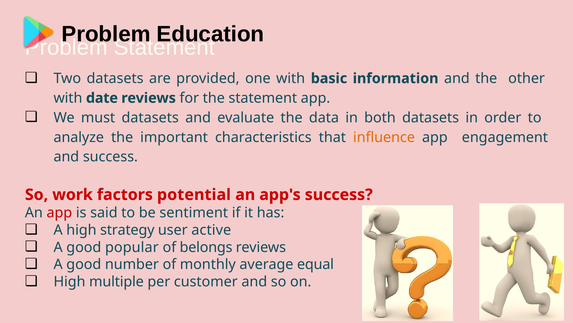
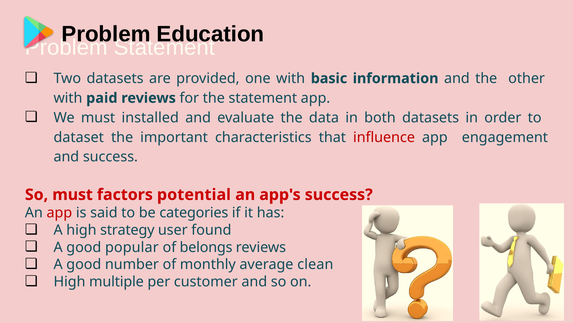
date: date -> paid
must datasets: datasets -> installed
analyze: analyze -> dataset
inﬂuence colour: orange -> red
So work: work -> must
sentiment: sentiment -> categories
active: active -> found
equal: equal -> clean
